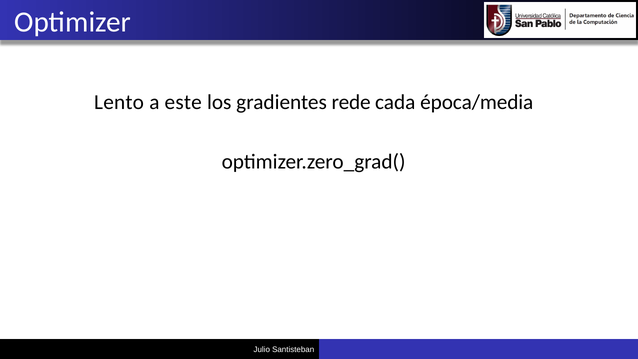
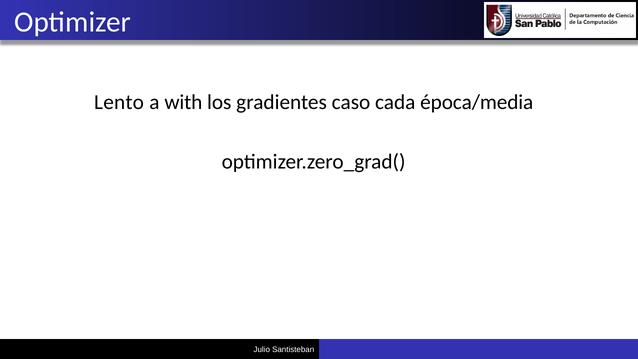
este: este -> with
rede: rede -> caso
